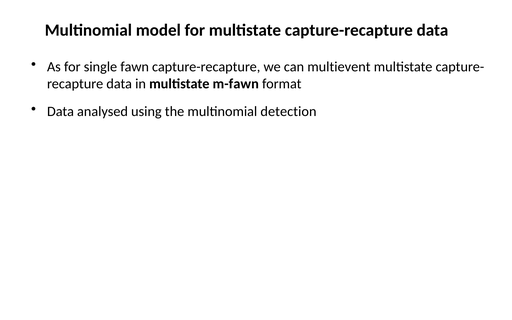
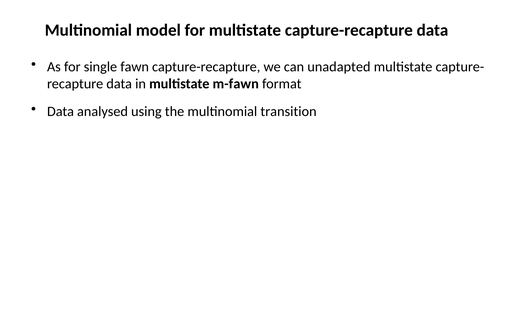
multievent: multievent -> unadapted
detection: detection -> transition
